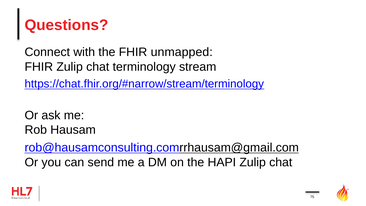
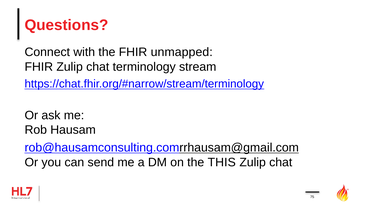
HAPI: HAPI -> THIS
